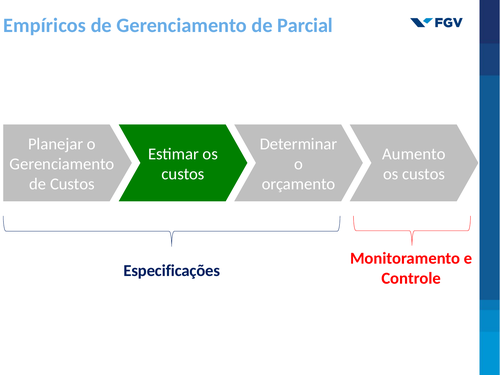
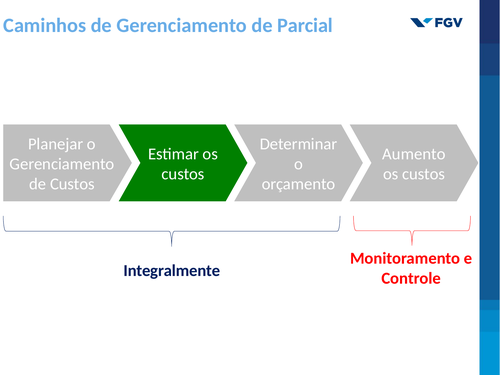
Empíricos: Empíricos -> Caminhos
Especificações: Especificações -> Integralmente
